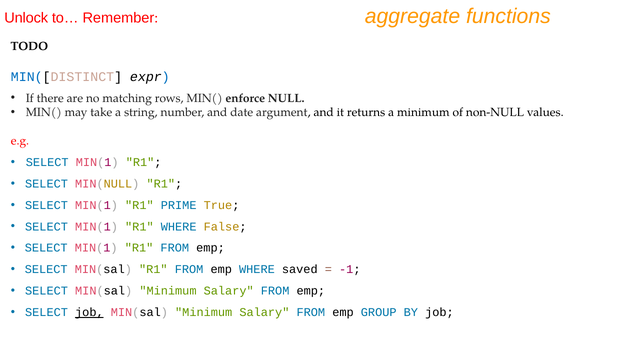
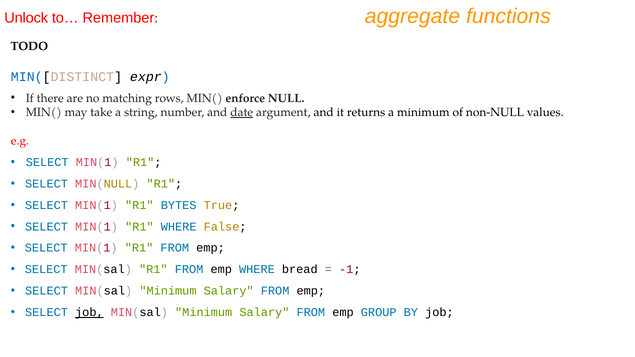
date underline: none -> present
PRIME: PRIME -> BYTES
saved: saved -> bread
